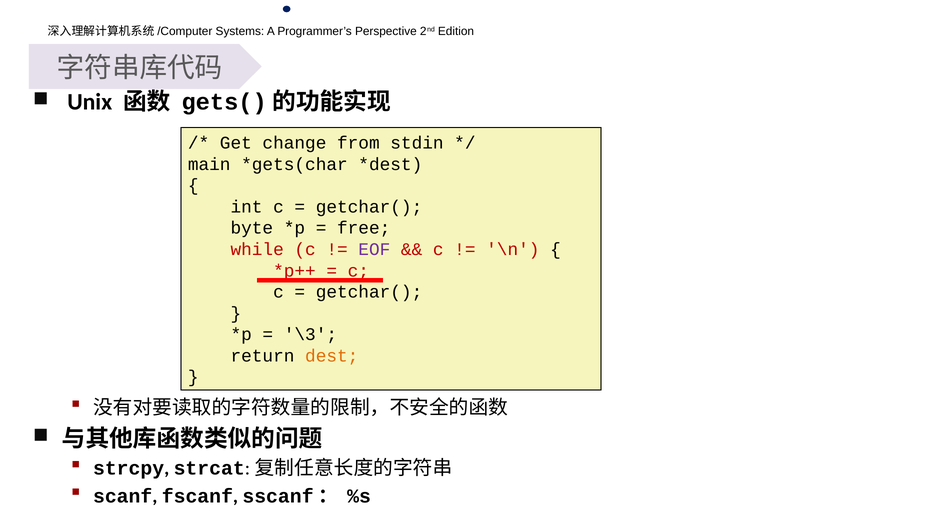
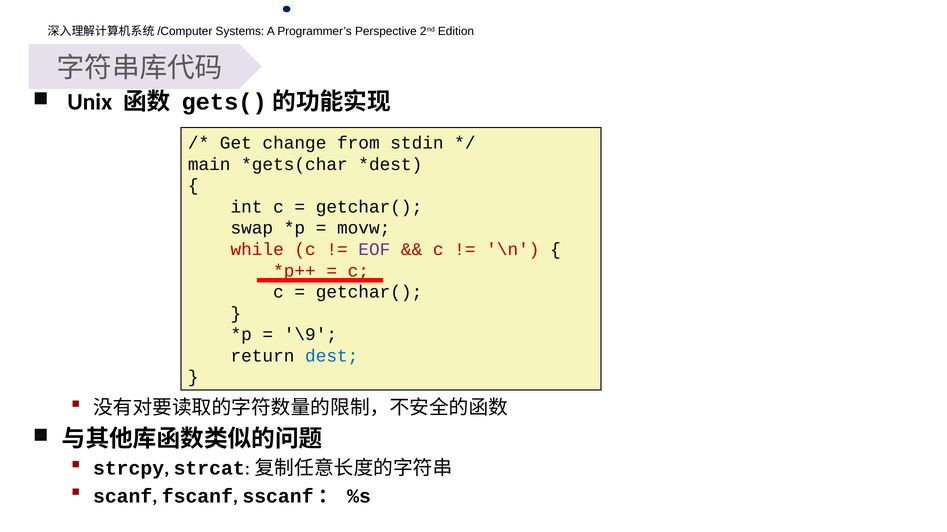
byte: byte -> swap
free: free -> movw
\3: \3 -> \9
dest colour: orange -> blue
